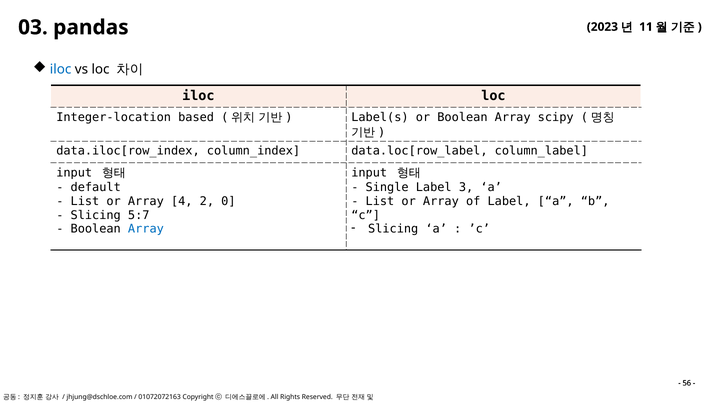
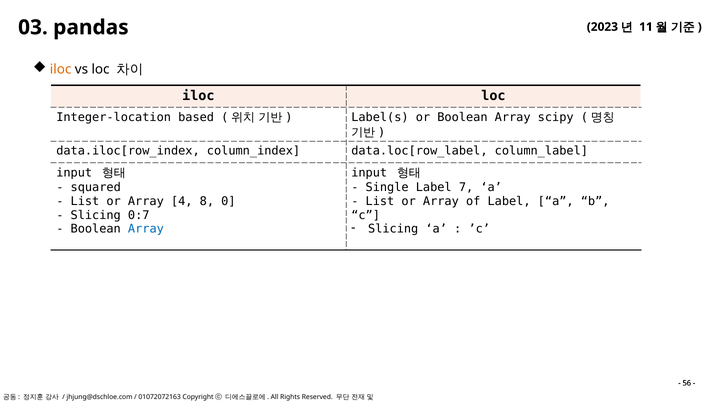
iloc at (61, 70) colour: blue -> orange
default: default -> squared
3: 3 -> 7
2: 2 -> 8
5:7: 5:7 -> 0:7
